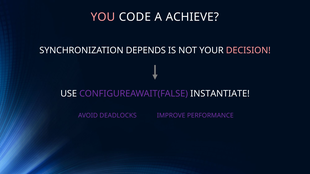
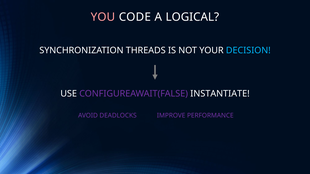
ACHIEVE: ACHIEVE -> LOGICAL
DEPENDS: DEPENDS -> THREADS
DECISION colour: pink -> light blue
